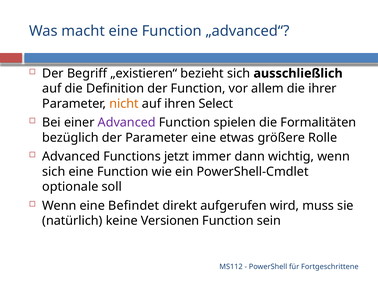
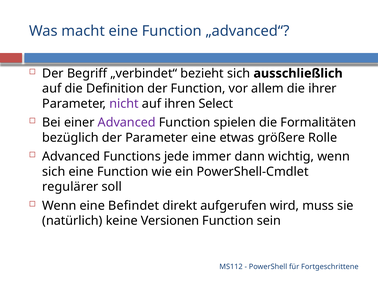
„existieren“: „existieren“ -> „verbindet“
nicht colour: orange -> purple
jetzt: jetzt -> jede
optionale: optionale -> regulärer
